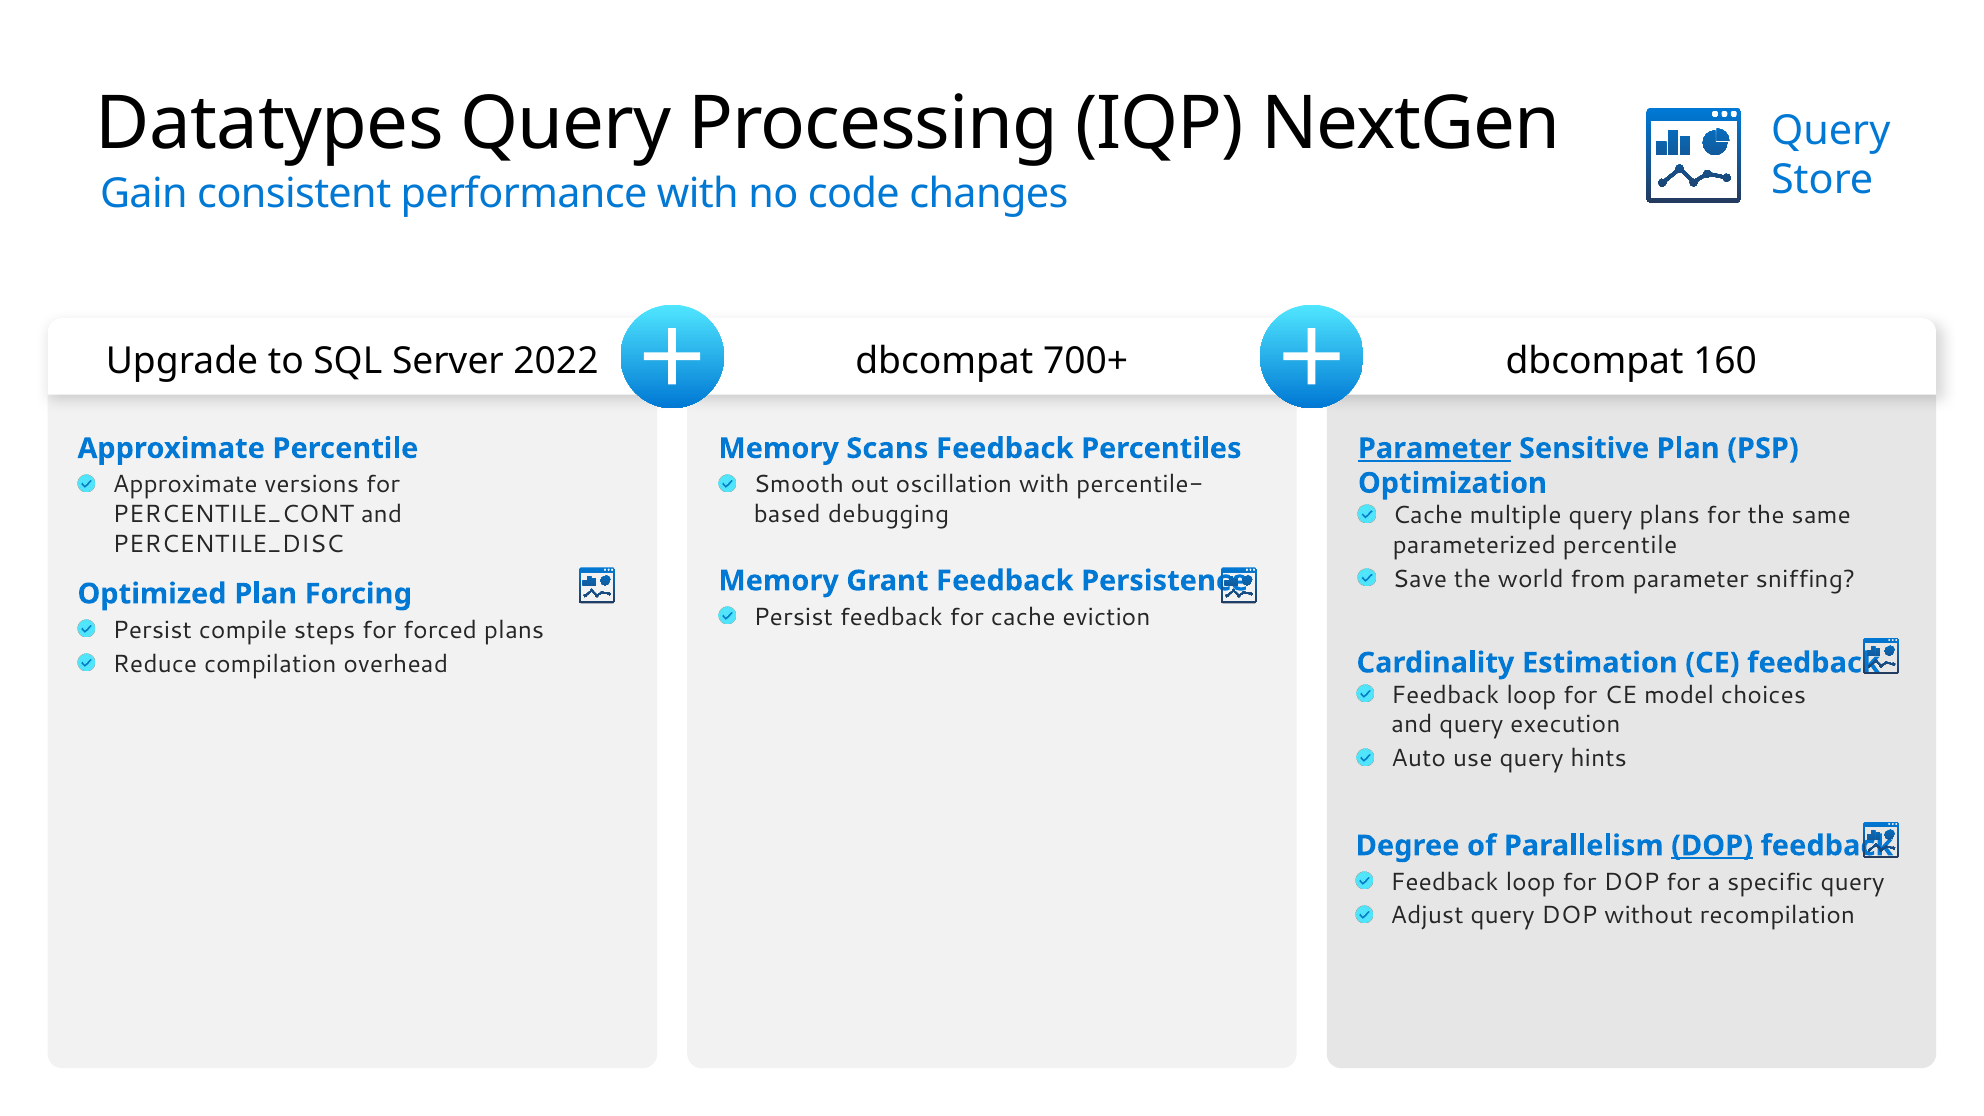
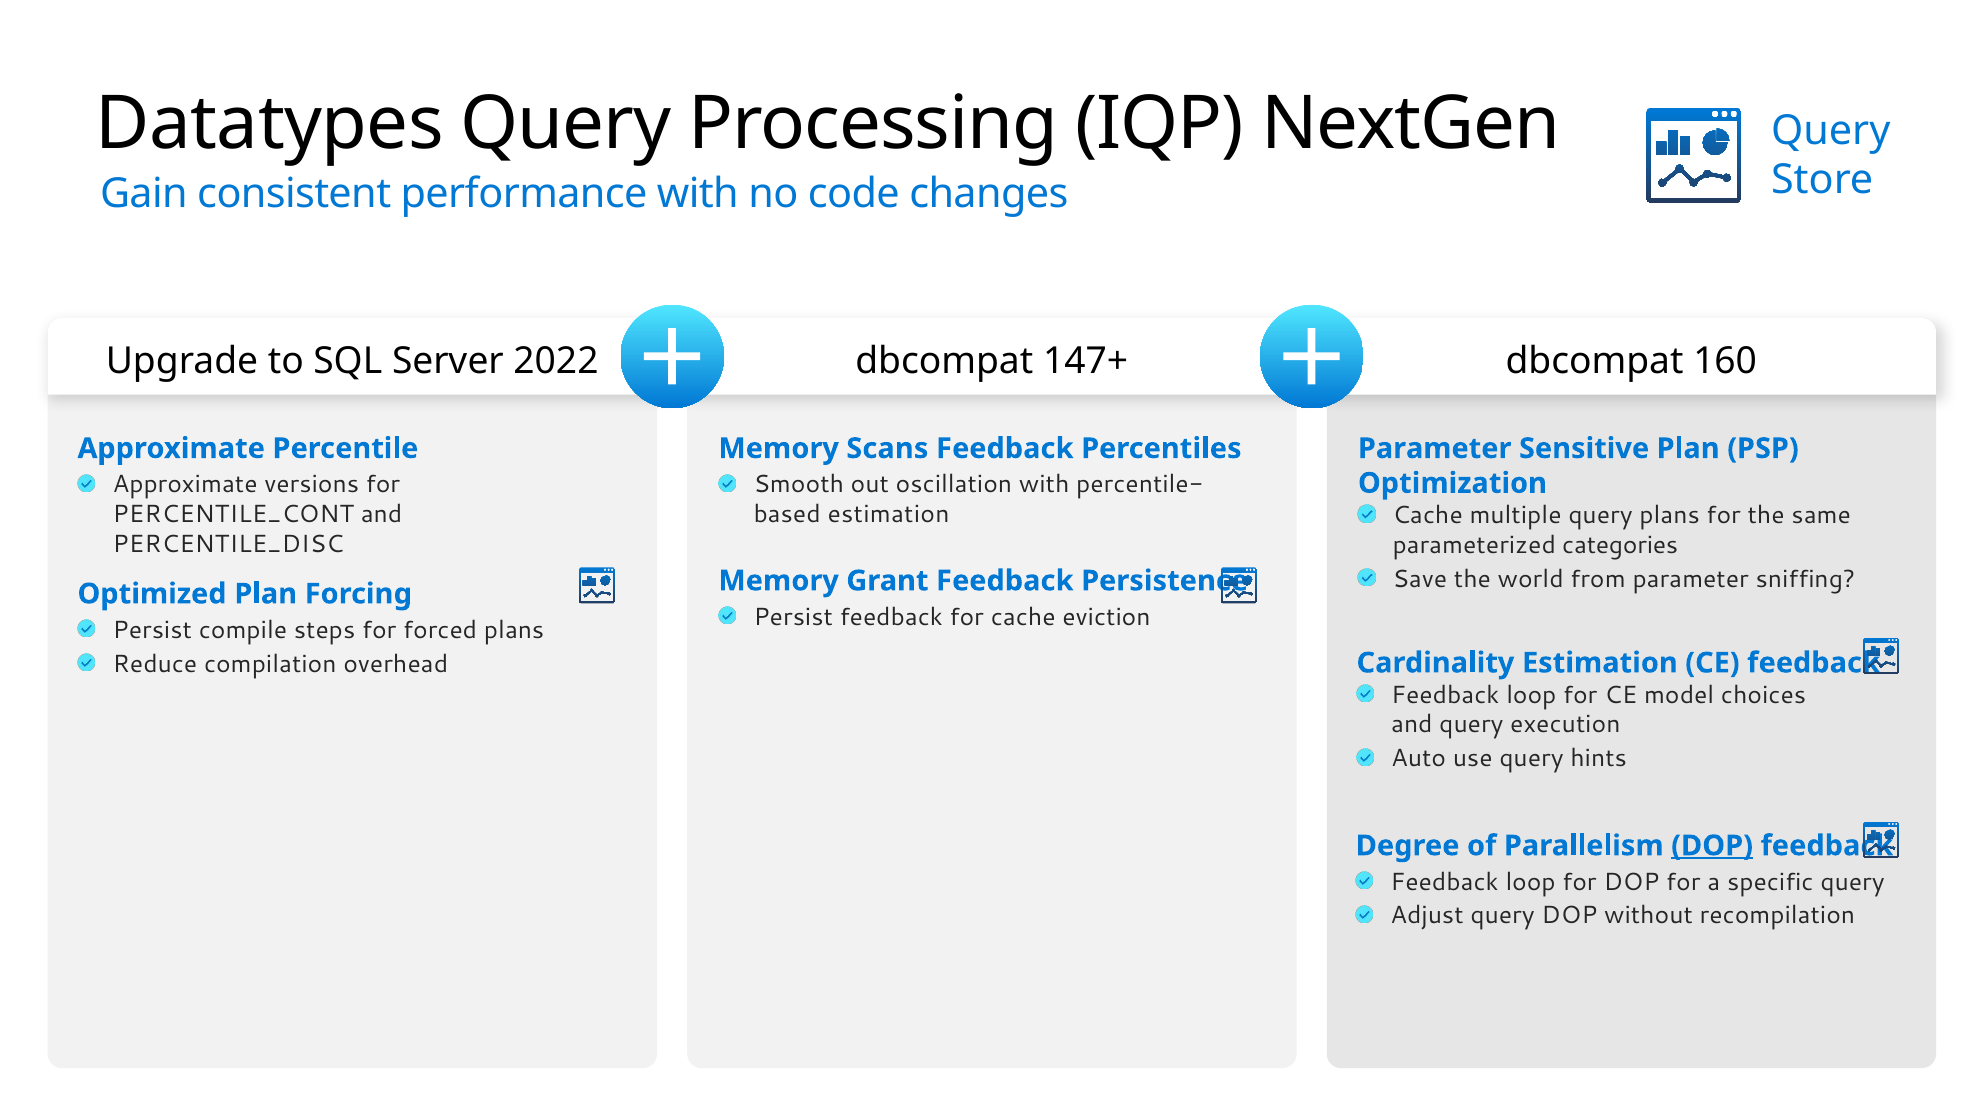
700+: 700+ -> 147+
Parameter at (1435, 449) underline: present -> none
debugging at (889, 514): debugging -> estimation
parameterized percentile: percentile -> categories
